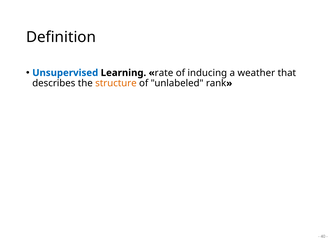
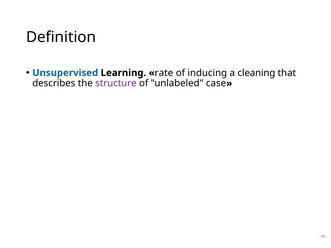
weather: weather -> cleaning
structure colour: orange -> purple
rank: rank -> case
